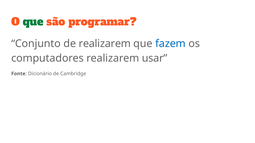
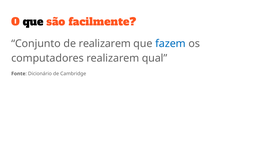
que at (33, 22) colour: green -> black
programar: programar -> facilmente
usar: usar -> qual
